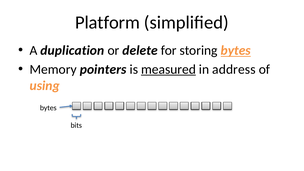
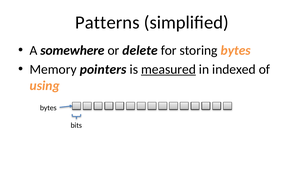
Platform: Platform -> Patterns
duplication: duplication -> somewhere
bytes at (236, 50) underline: present -> none
address: address -> indexed
